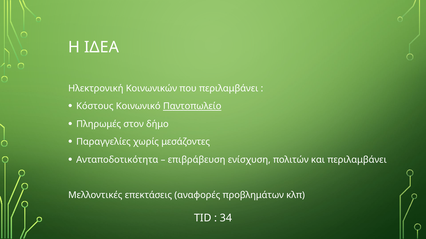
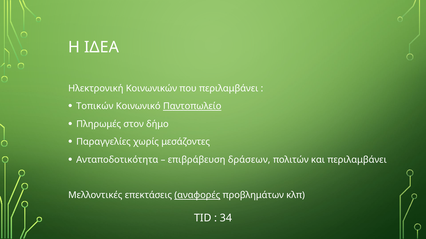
Κόστους: Κόστους -> Τοπικών
ενίσχυση: ενίσχυση -> δράσεων
αναφορές underline: none -> present
